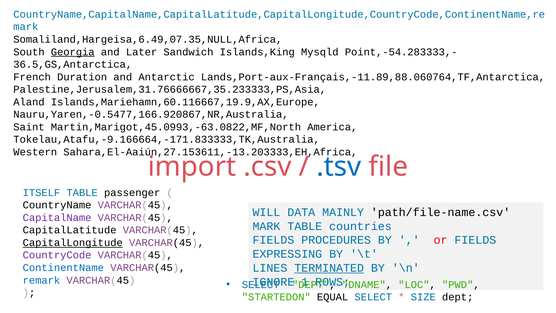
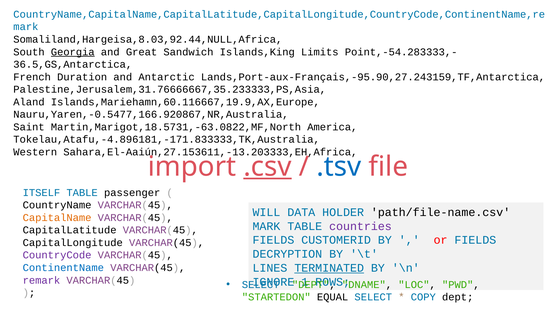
Somaliland,Hargeisa,6.49,07.35,NULL,Africa: Somaliland,Hargeisa,6.49,07.35,NULL,Africa -> Somaliland,Hargeisa,8.03,92.44,NULL,Africa
Later: Later -> Great
Mysqld: Mysqld -> Limits
Lands,Port-aux-Français,-11.89,88.060764,TF,Antarctica: Lands,Port-aux-Français,-11.89,88.060764,TF,Antarctica -> Lands,Port-aux-Français,-95.90,27.243159,TF,Antarctica
Martin,Marigot,45.0993,-63.0822,MF,North: Martin,Marigot,45.0993,-63.0822,MF,North -> Martin,Marigot,18.5731,-63.0822,MF,North
Tokelau,Atafu,-9.166664,-171.833333,TK,Australia: Tokelau,Atafu,-9.166664,-171.833333,TK,Australia -> Tokelau,Atafu,-4.896181,-171.833333,TK,Australia
.csv underline: none -> present
MAINLY: MAINLY -> HOLDER
CapitalName colour: purple -> orange
countries colour: blue -> purple
PROCEDURES: PROCEDURES -> CUSTOMERID
CapitalLongitude underline: present -> none
EXPRESSING: EXPRESSING -> DECRYPTION
remark colour: blue -> purple
SIZE: SIZE -> COPY
